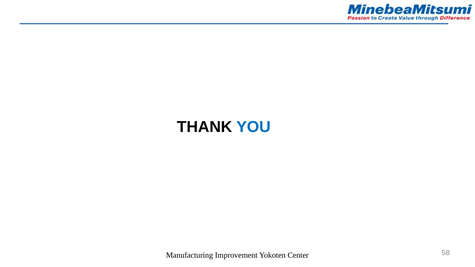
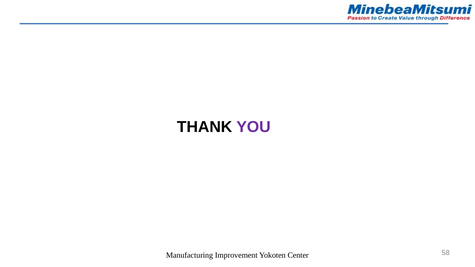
YOU colour: blue -> purple
